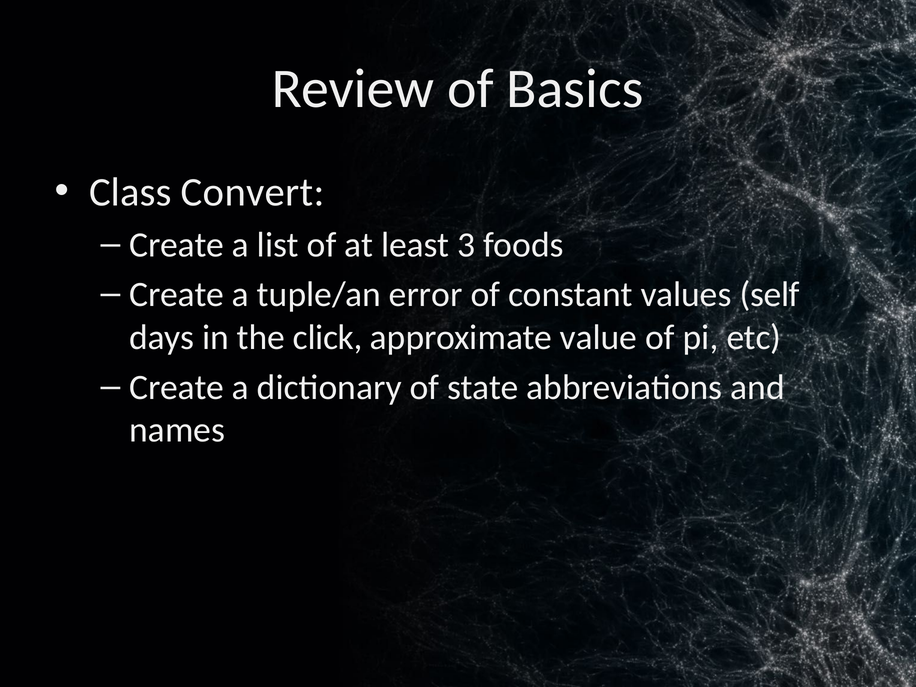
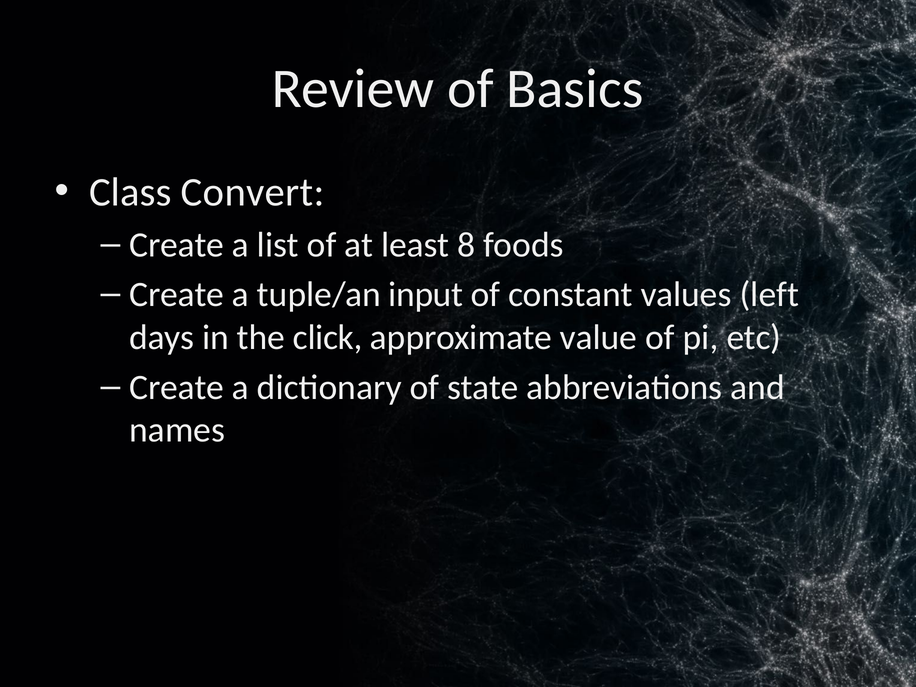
3: 3 -> 8
error: error -> input
self: self -> left
